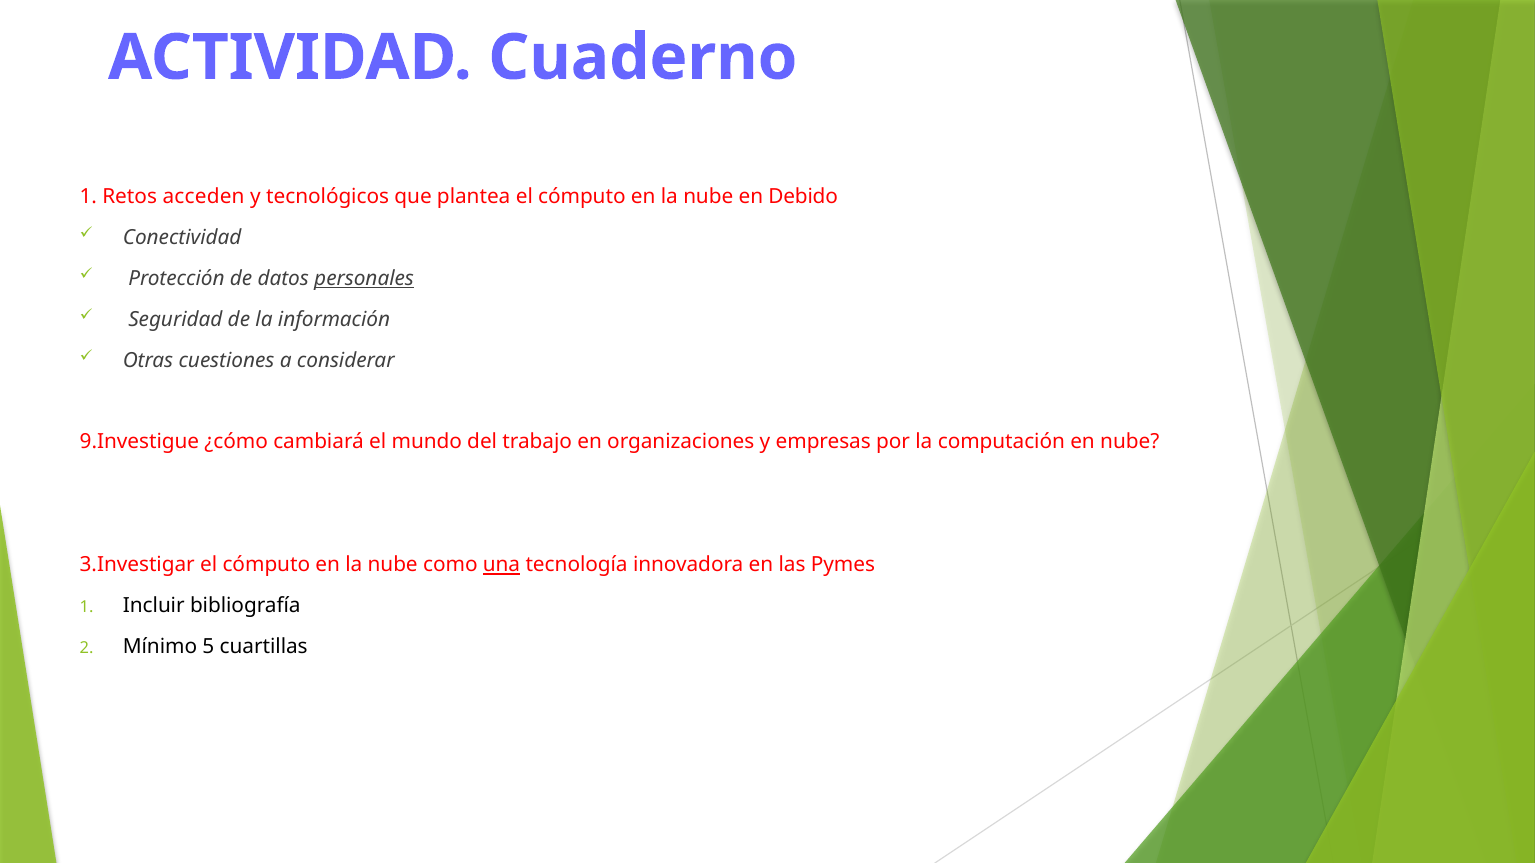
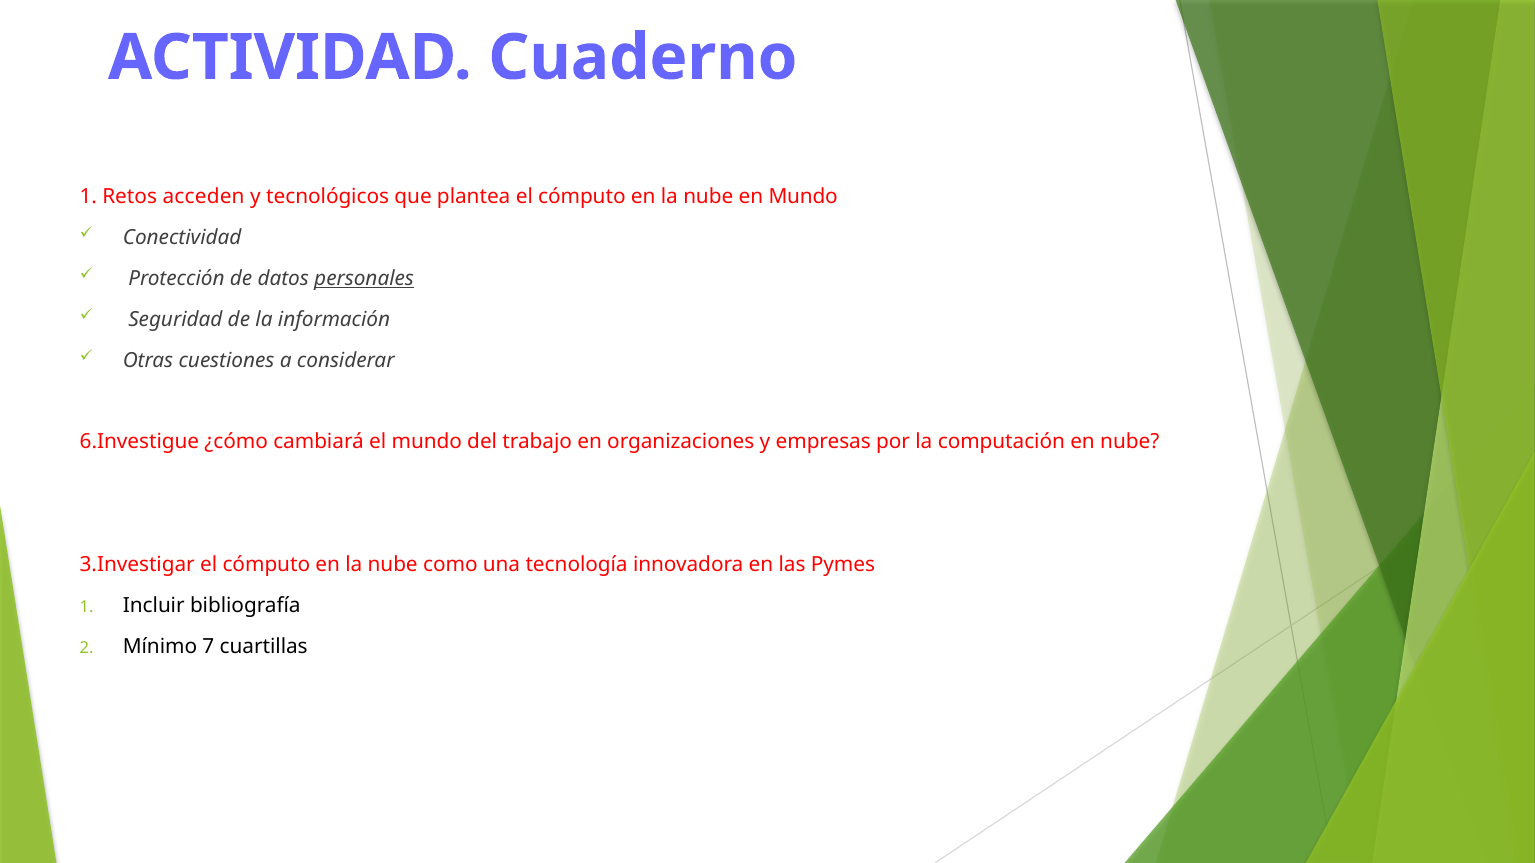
en Debido: Debido -> Mundo
9.Investigue: 9.Investigue -> 6.Investigue
una underline: present -> none
5: 5 -> 7
